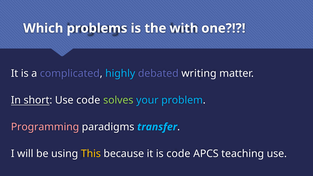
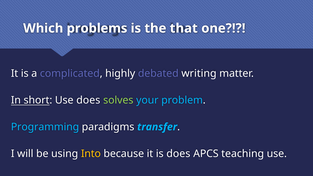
with: with -> that
highly colour: light blue -> white
Use code: code -> does
Programming colour: pink -> light blue
This: This -> Into
is code: code -> does
